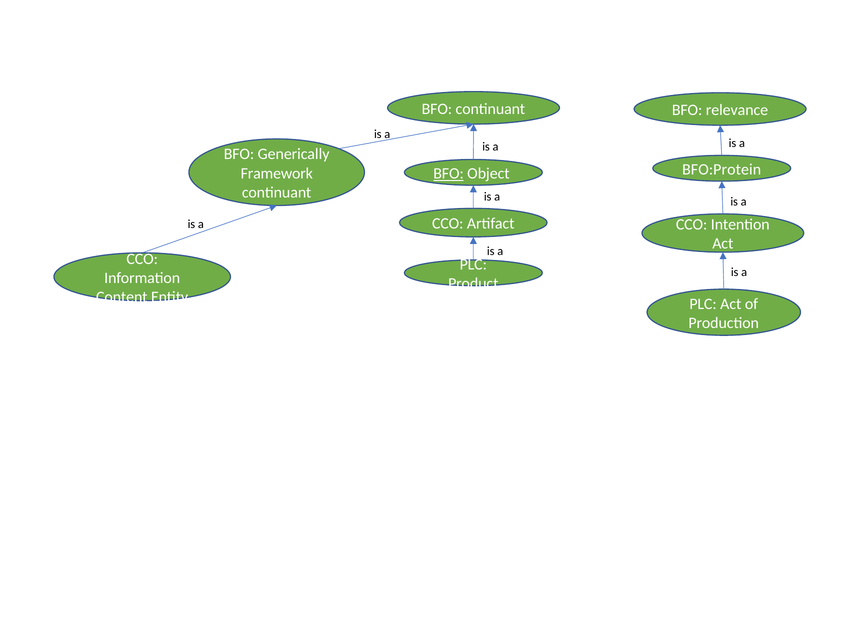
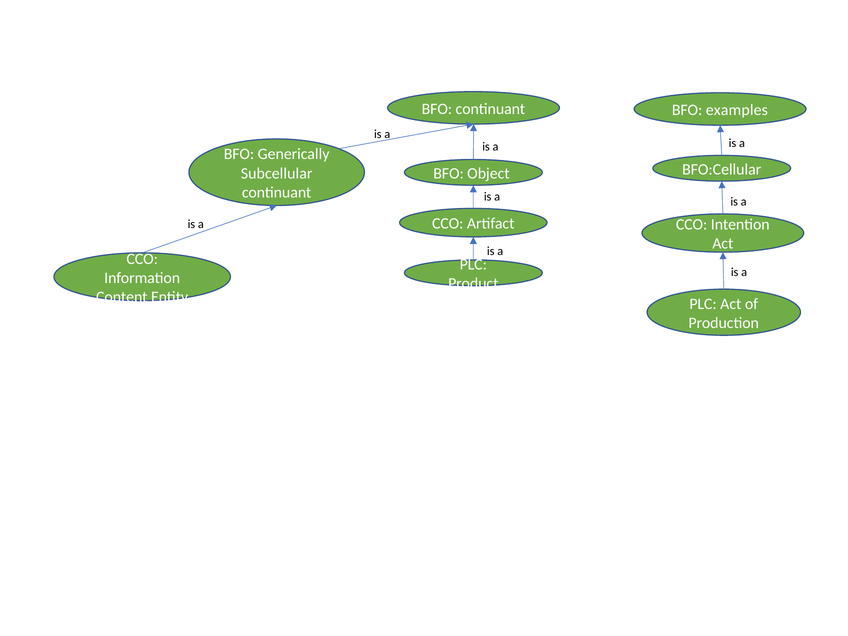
relevance: relevance -> examples
BFO:Protein: BFO:Protein -> BFO:Cellular
Framework: Framework -> Subcellular
BFO at (449, 173) underline: present -> none
